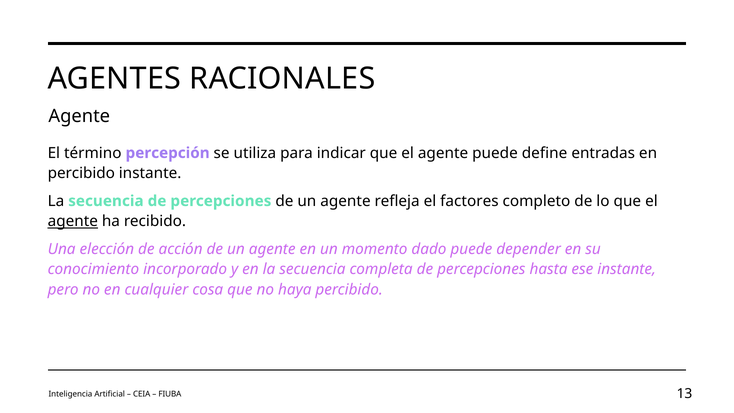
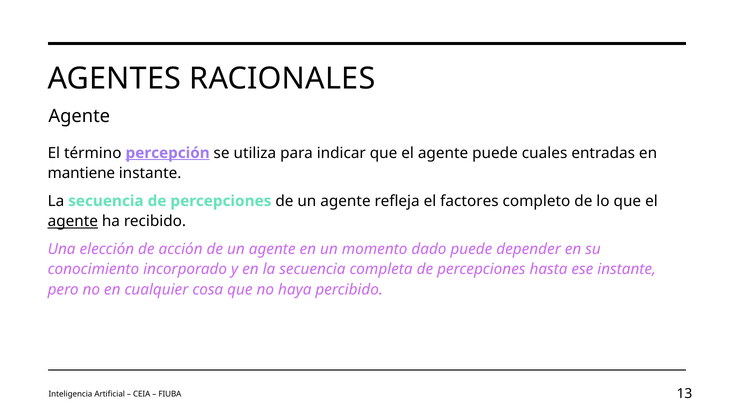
percepción underline: none -> present
define: define -> cuales
percibido at (81, 173): percibido -> mantiene
